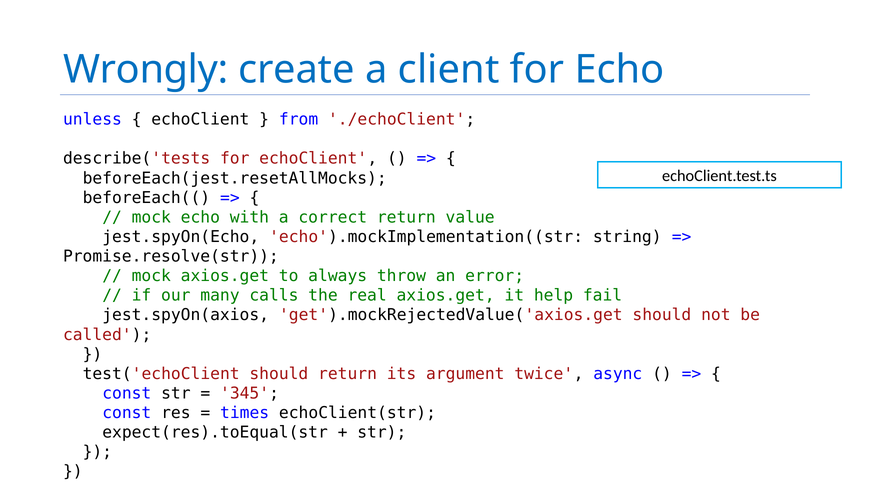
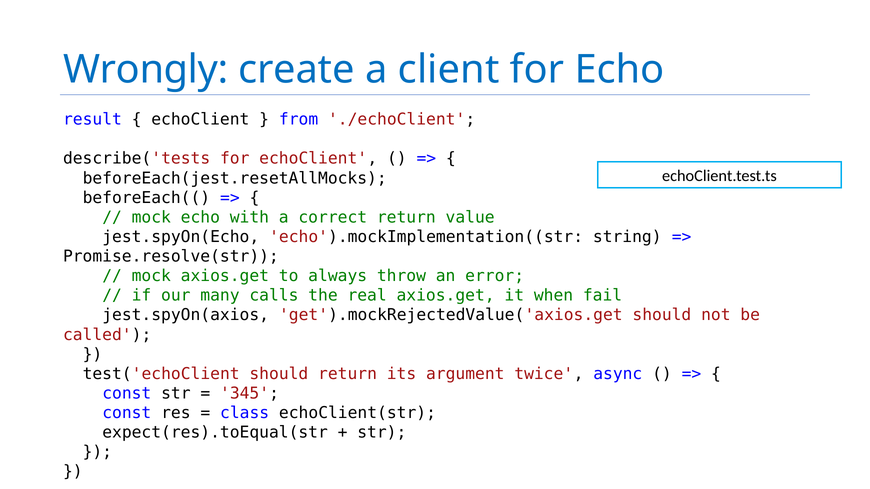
unless: unless -> result
help: help -> when
times: times -> class
